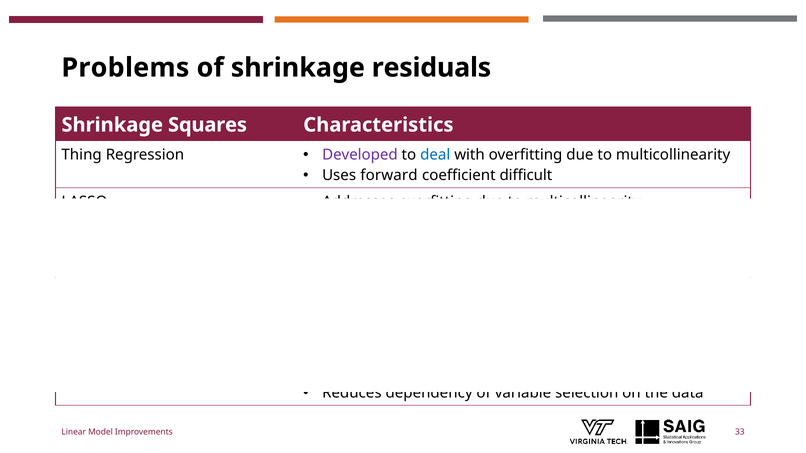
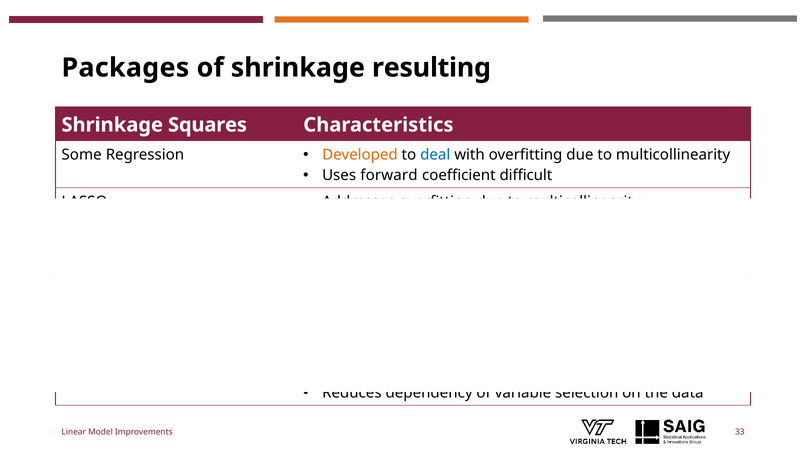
Problems: Problems -> Packages
residuals: residuals -> resulting
Thing: Thing -> Some
Developed colour: purple -> orange
